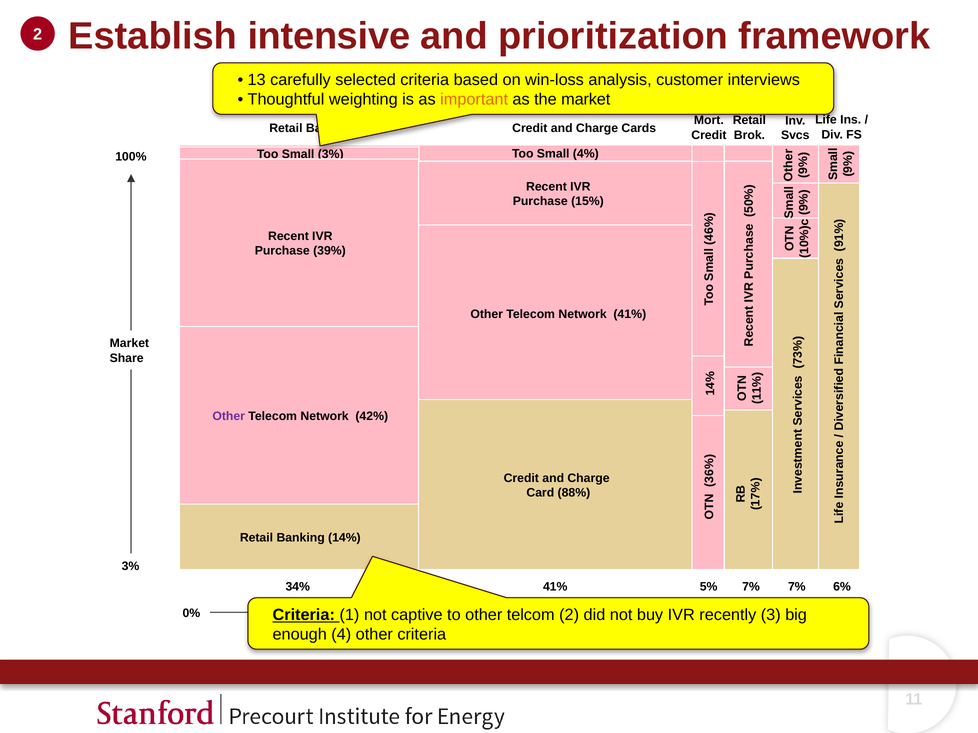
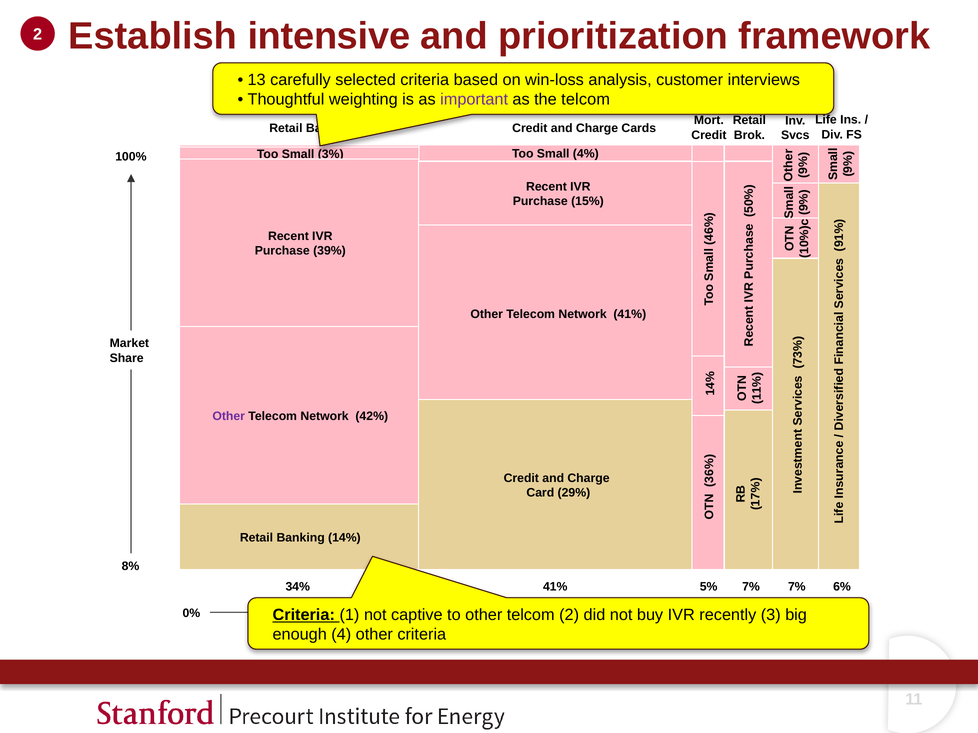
important colour: orange -> purple
the market: market -> telcom
88%: 88% -> 29%
3% at (131, 567): 3% -> 8%
